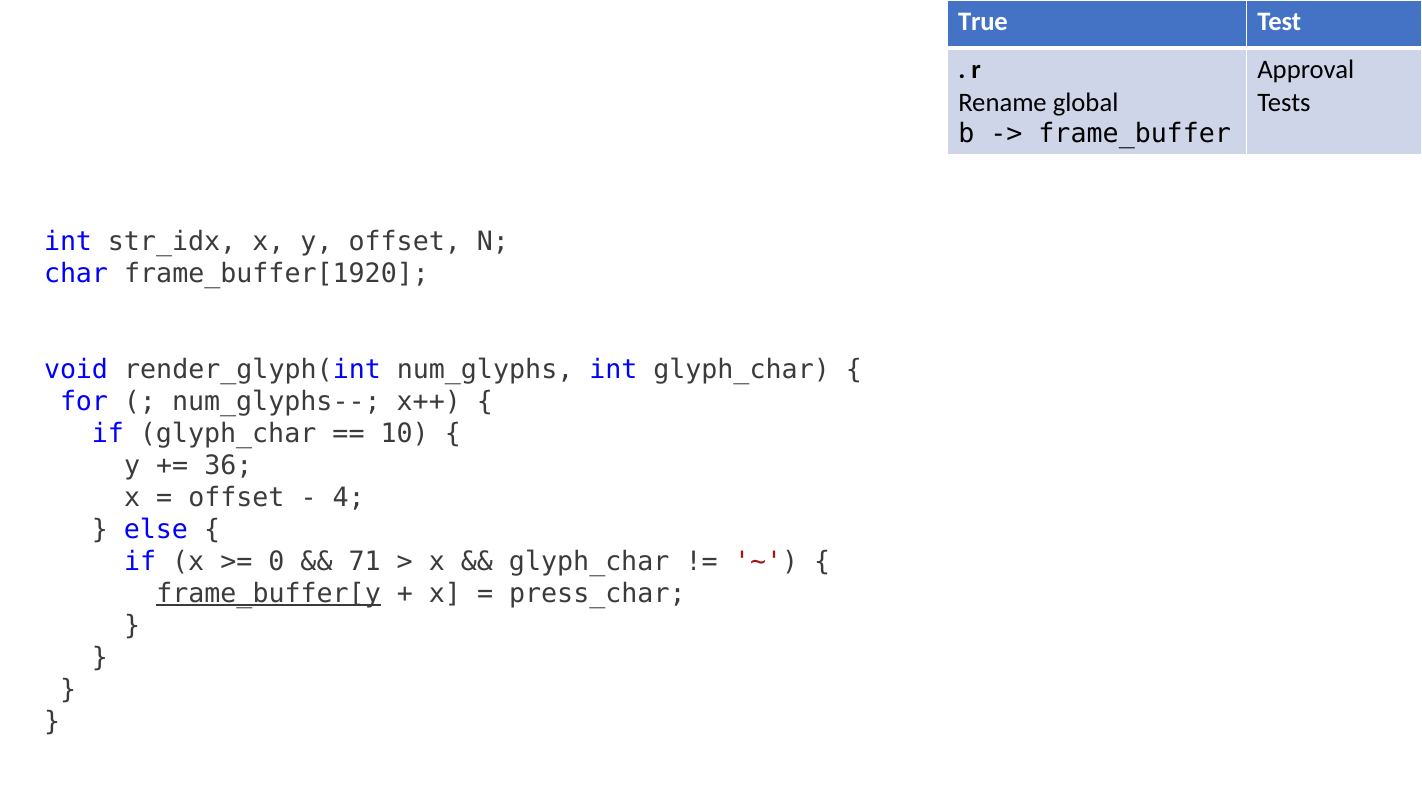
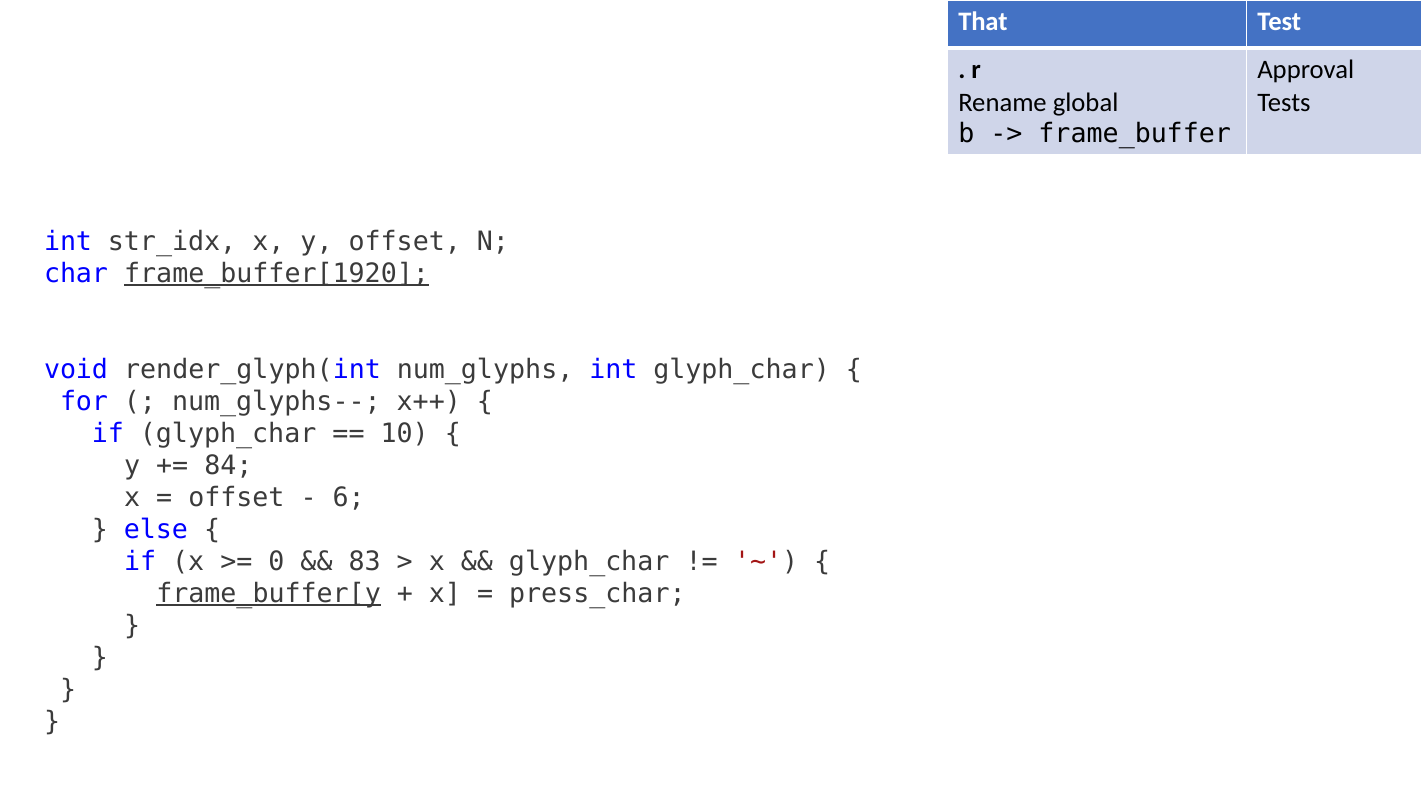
True: True -> That
frame_buffer[1920 underline: none -> present
36: 36 -> 84
4: 4 -> 6
71: 71 -> 83
